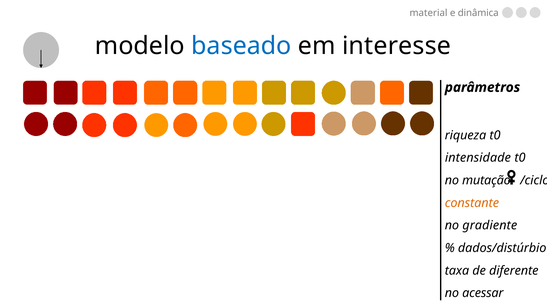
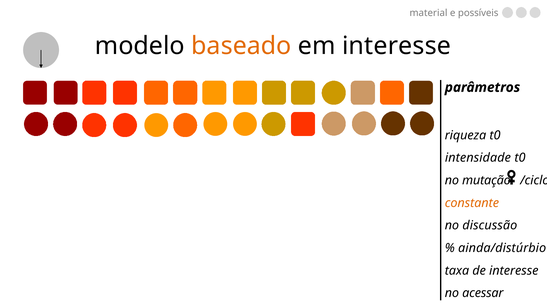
dinâmica: dinâmica -> possíveis
baseado colour: blue -> orange
gradiente: gradiente -> discussão
dados/distúrbio: dados/distúrbio -> ainda/distúrbio
de diferente: diferente -> interesse
